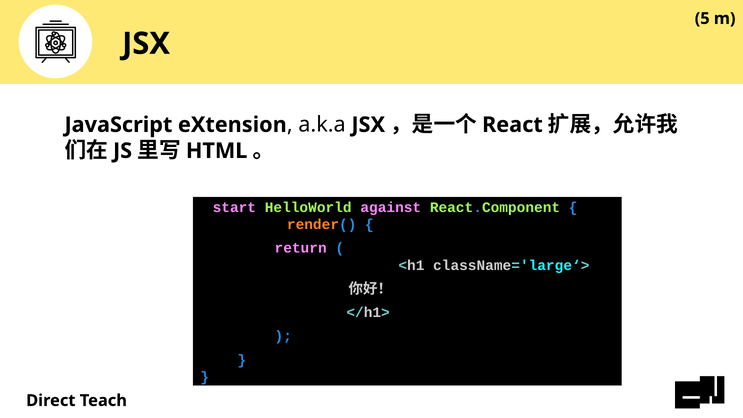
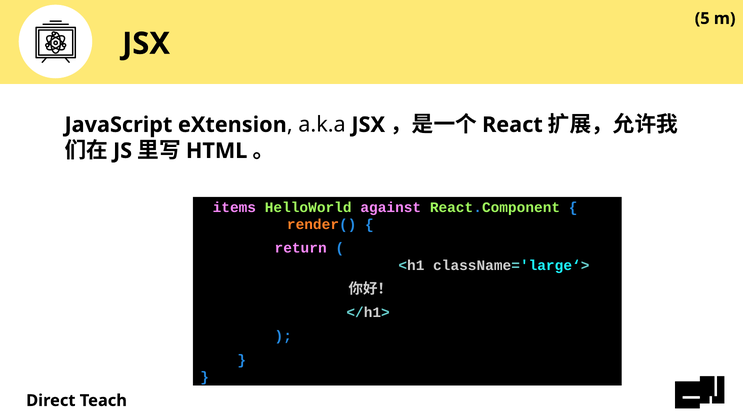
start: start -> items
